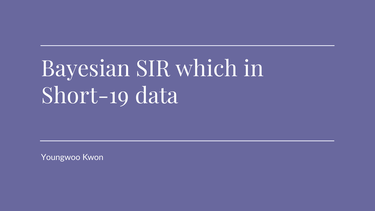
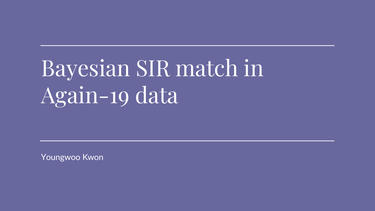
which: which -> match
Short-19: Short-19 -> Again-19
